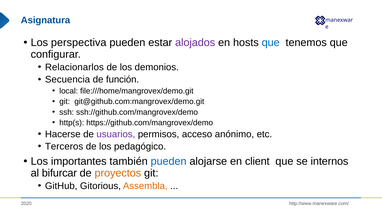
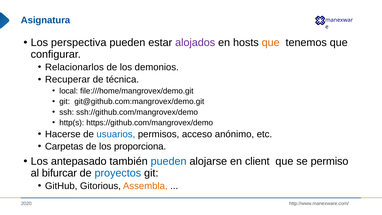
que at (271, 43) colour: blue -> orange
Secuencia: Secuencia -> Recuperar
función: función -> técnica
usuarios colour: purple -> blue
Terceros: Terceros -> Carpetas
pedagógico: pedagógico -> proporciona
importantes: importantes -> antepasado
internos: internos -> permiso
proyectos colour: orange -> blue
